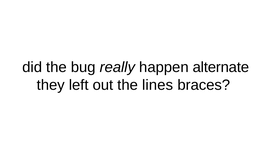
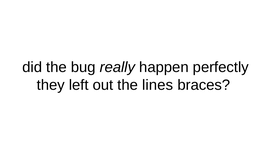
alternate: alternate -> perfectly
